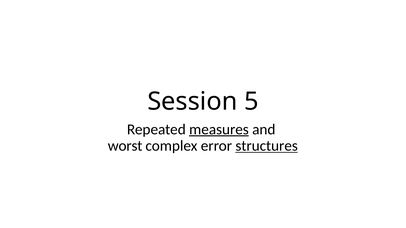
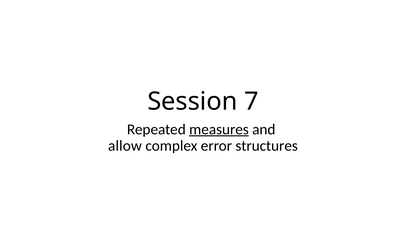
5: 5 -> 7
worst: worst -> allow
structures underline: present -> none
